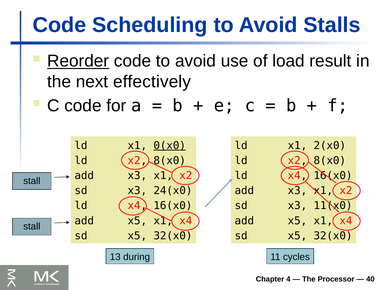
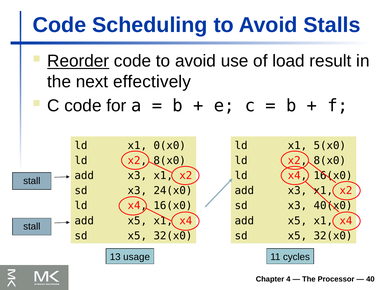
0(x0 underline: present -> none
2(x0: 2(x0 -> 5(x0
11(x0: 11(x0 -> 40(x0
during: during -> usage
